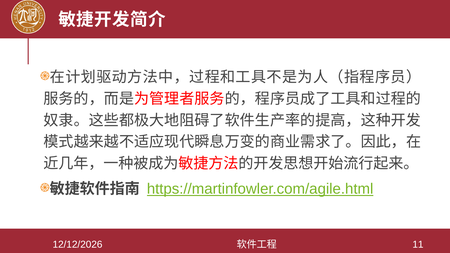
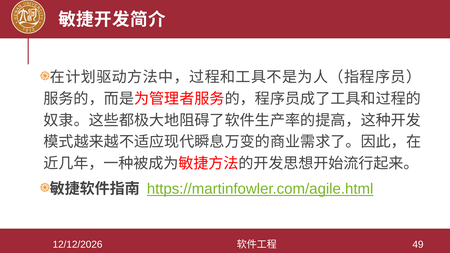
11: 11 -> 49
